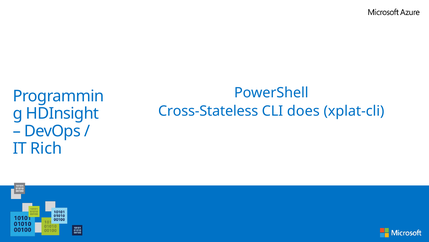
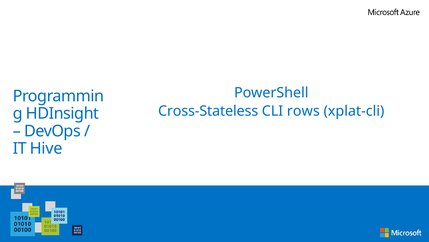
does: does -> rows
Rich: Rich -> Hive
